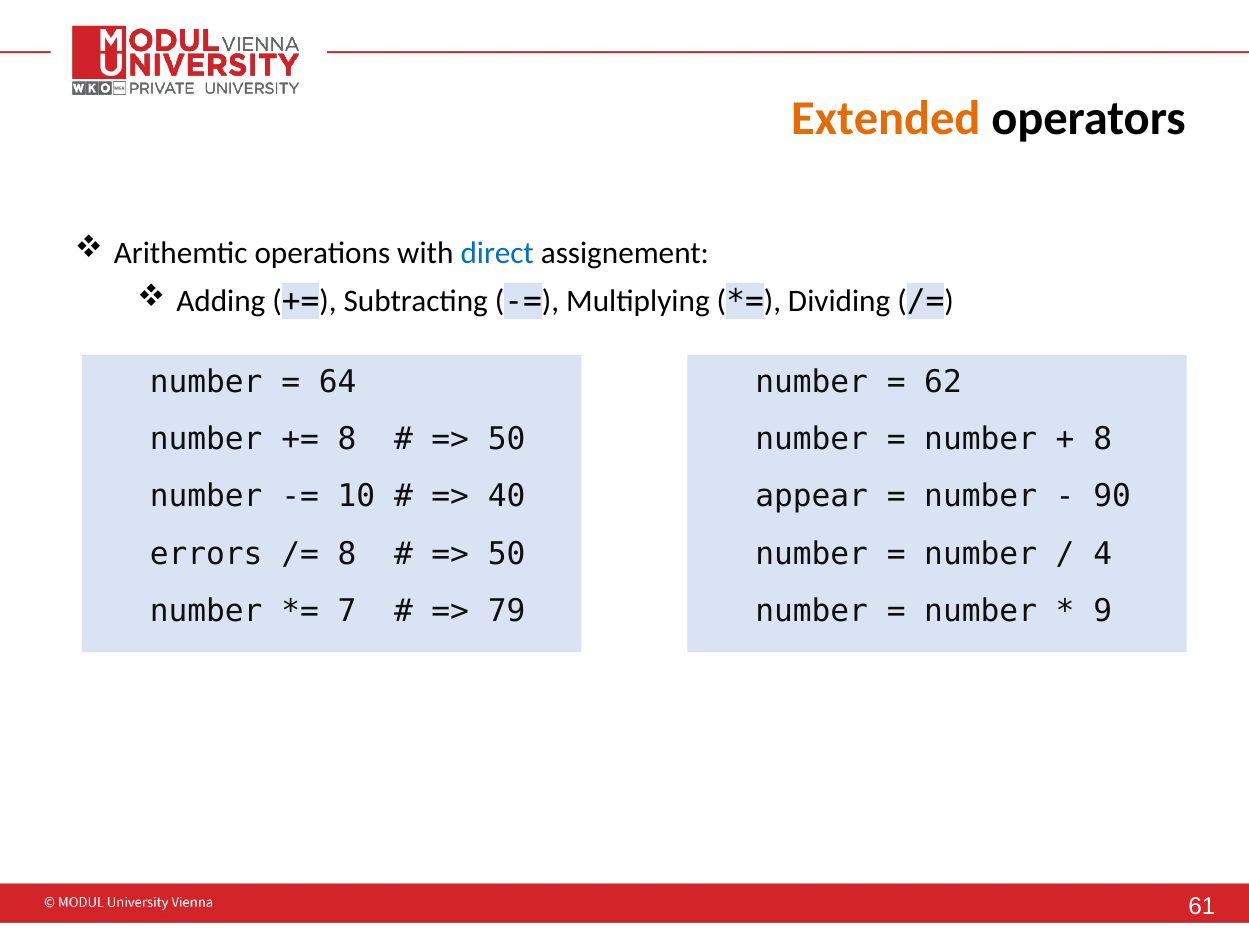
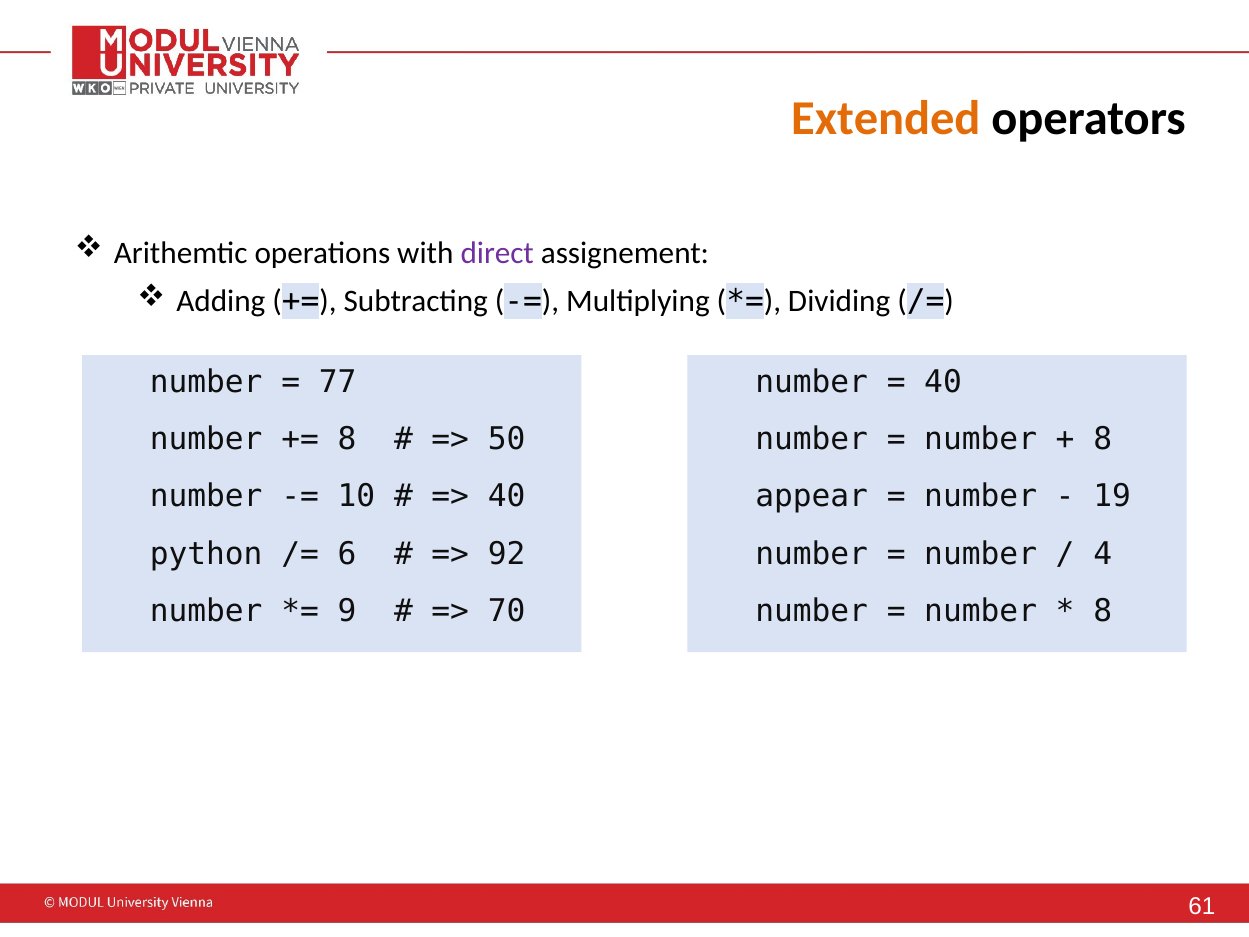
direct colour: blue -> purple
64: 64 -> 77
62 at (943, 382): 62 -> 40
90: 90 -> 19
errors: errors -> python
8 at (347, 554): 8 -> 6
50 at (507, 554): 50 -> 92
7: 7 -> 9
79: 79 -> 70
9 at (1103, 611): 9 -> 8
